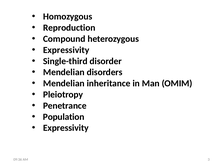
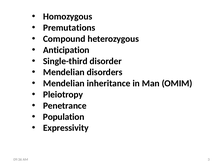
Reproduction: Reproduction -> Premutations
Expressivity at (66, 50): Expressivity -> Anticipation
